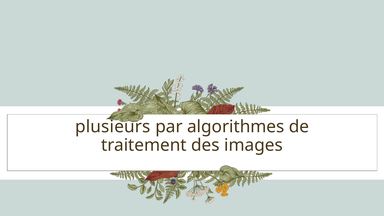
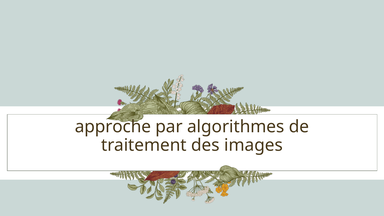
plusieurs: plusieurs -> approche
